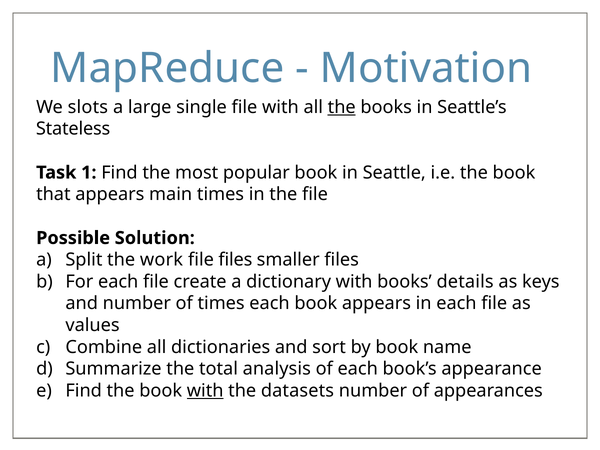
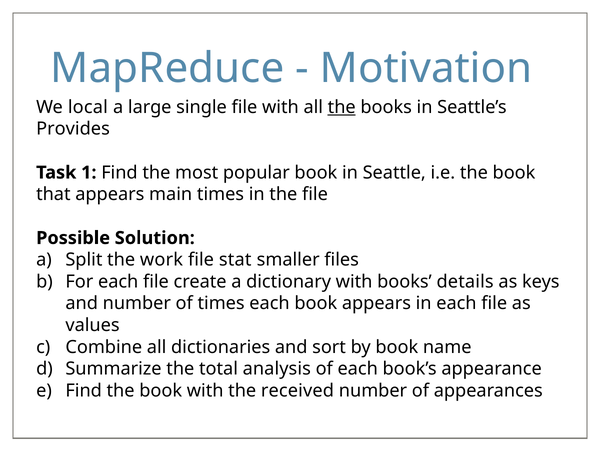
slots: slots -> local
Stateless: Stateless -> Provides
file files: files -> stat
with at (205, 391) underline: present -> none
datasets: datasets -> received
